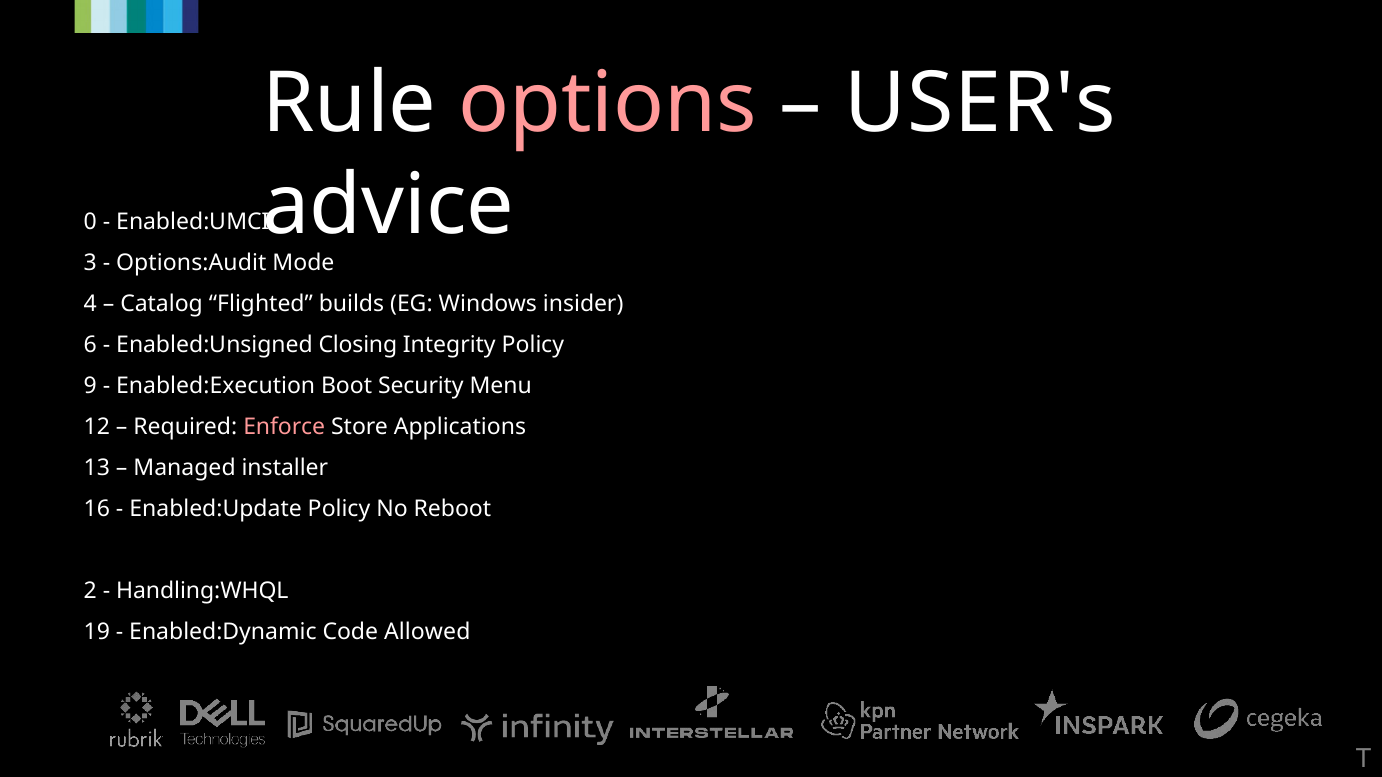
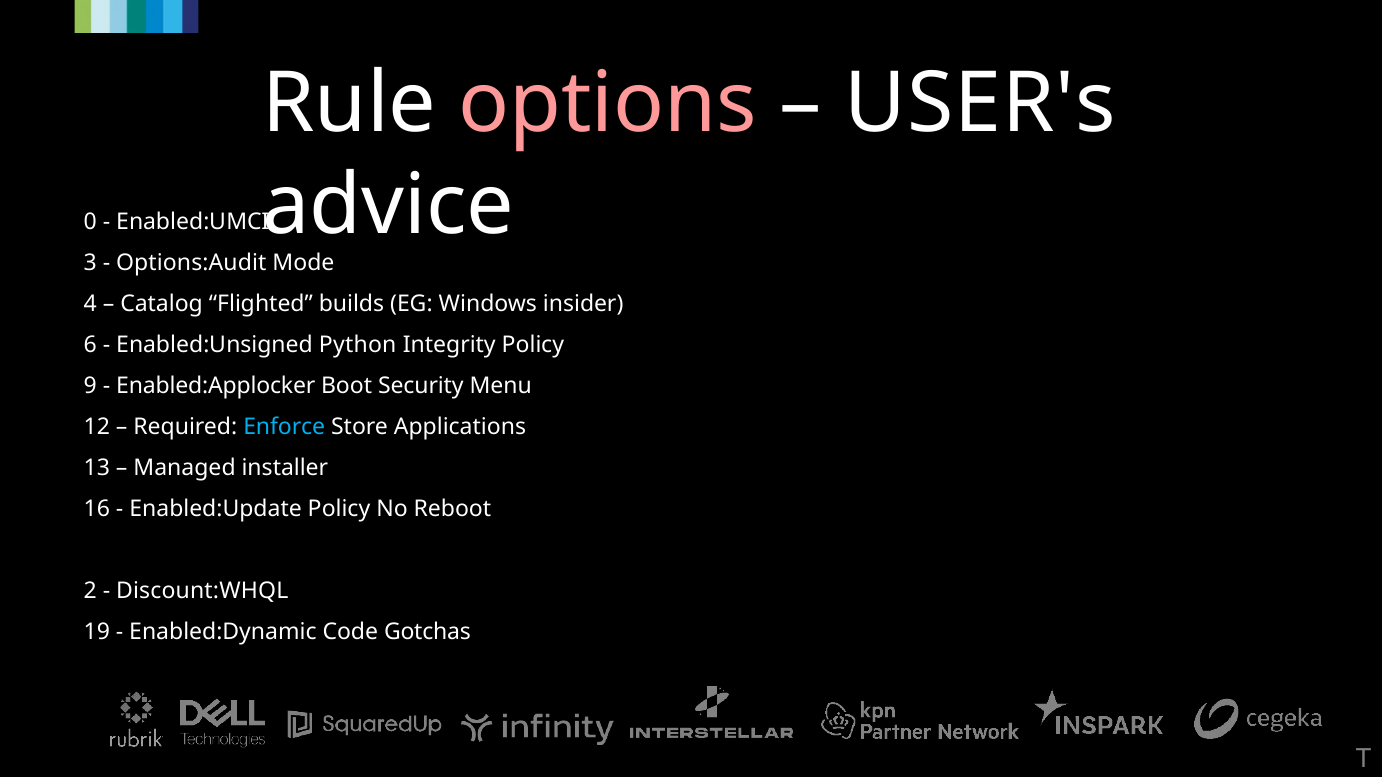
Closing: Closing -> Python
Enabled:Execution: Enabled:Execution -> Enabled:Applocker
Enforce colour: pink -> light blue
Handling:WHQL: Handling:WHQL -> Discount:WHQL
Allowed: Allowed -> Gotchas
